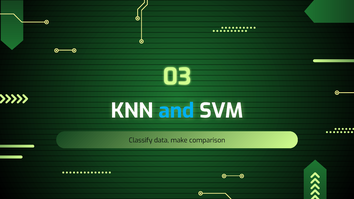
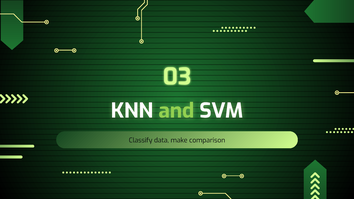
and colour: light blue -> light green
